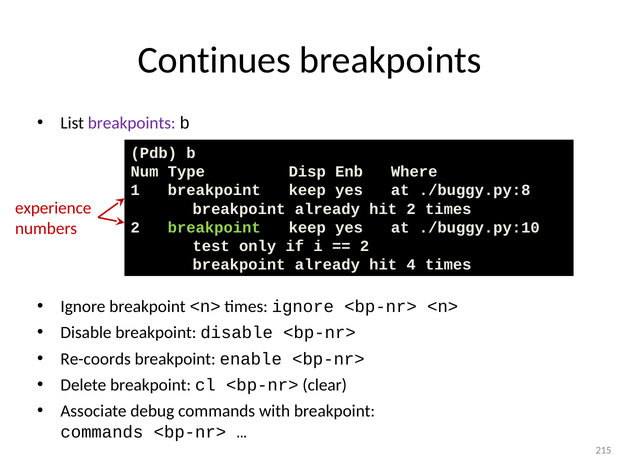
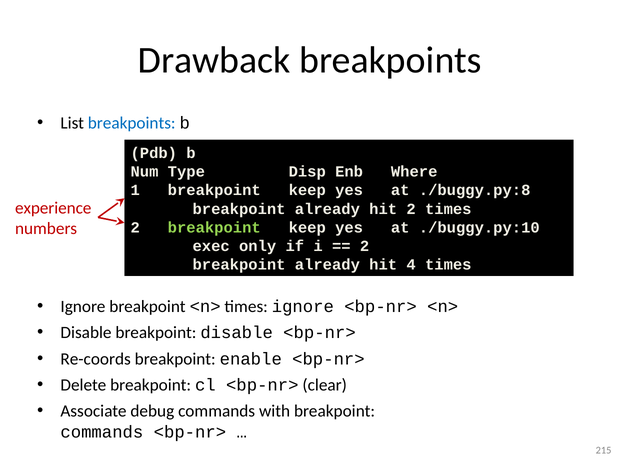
Continues: Continues -> Drawback
breakpoints at (132, 123) colour: purple -> blue
test: test -> exec
